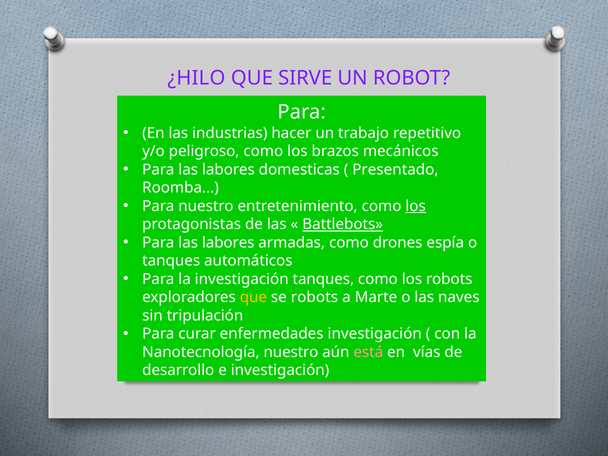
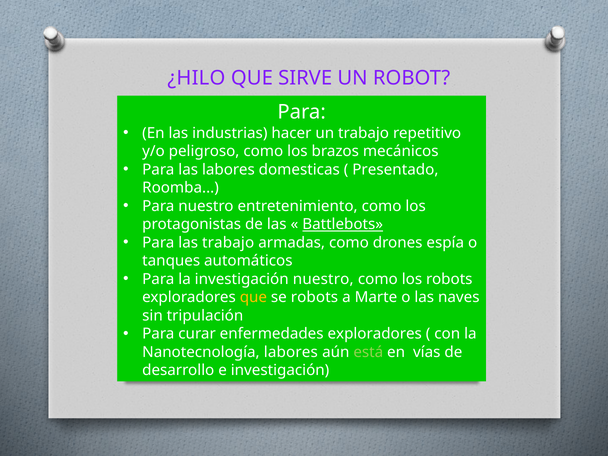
los at (416, 206) underline: present -> none
labores at (228, 243): labores -> trabajo
investigación tanques: tanques -> nuestro
enfermedades investigación: investigación -> exploradores
Nanotecnología nuestro: nuestro -> labores
está colour: pink -> light green
